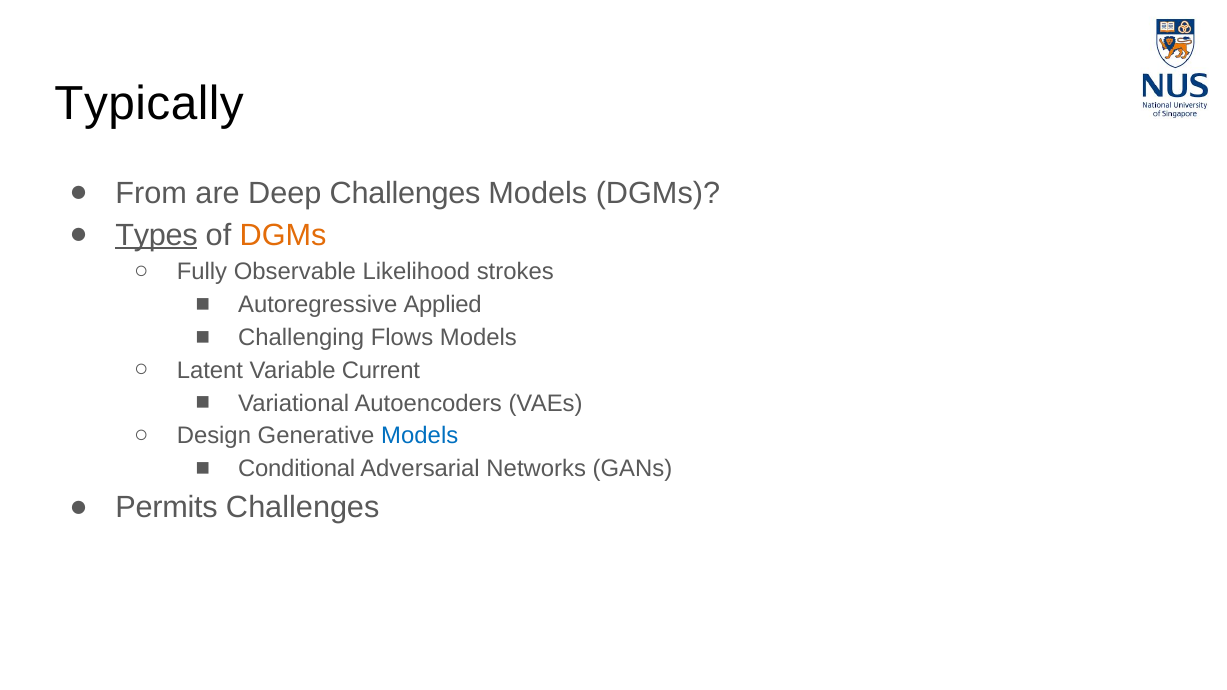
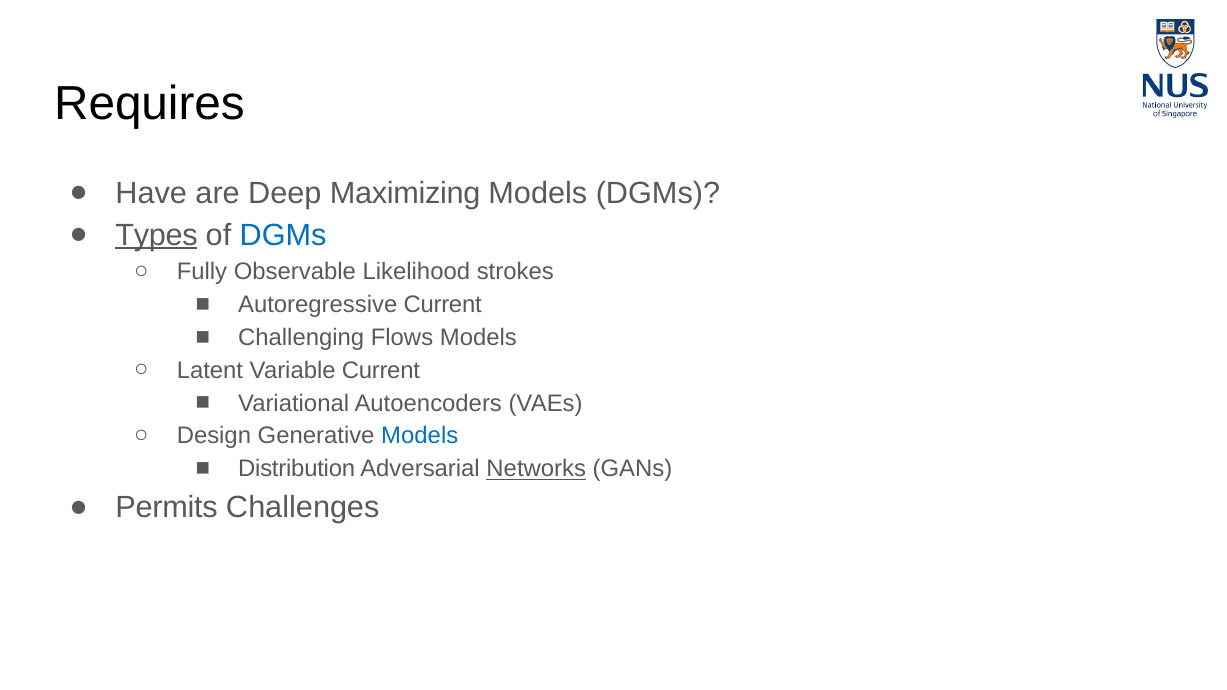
Typically: Typically -> Requires
From: From -> Have
Deep Challenges: Challenges -> Maximizing
DGMs at (283, 235) colour: orange -> blue
Autoregressive Applied: Applied -> Current
Conditional: Conditional -> Distribution
Networks underline: none -> present
